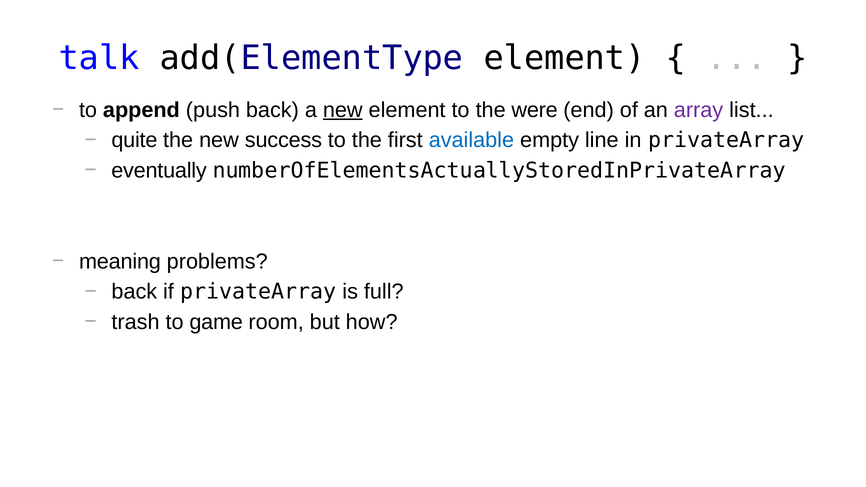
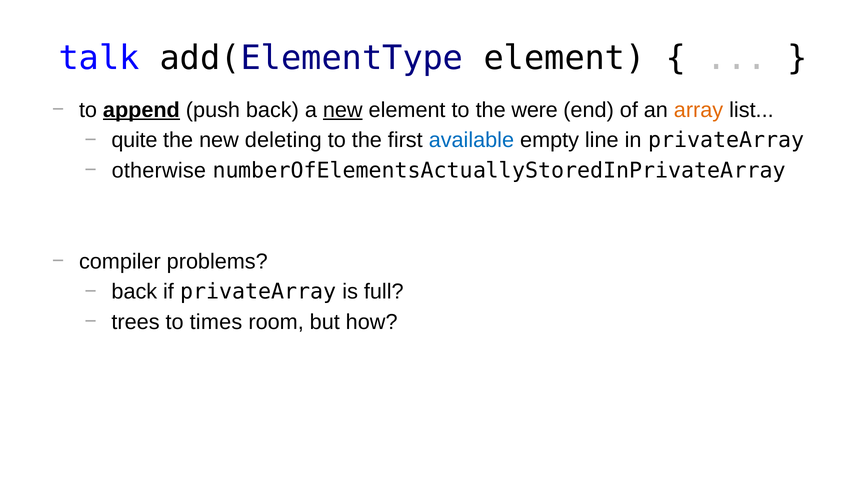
append underline: none -> present
array colour: purple -> orange
success: success -> deleting
eventually: eventually -> otherwise
meaning: meaning -> compiler
trash: trash -> trees
game: game -> times
